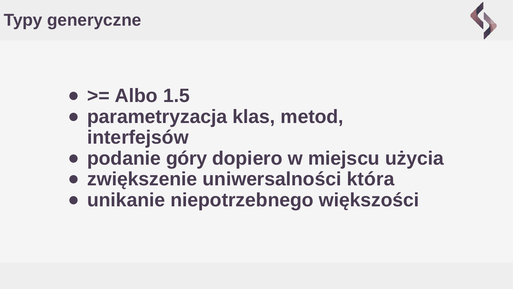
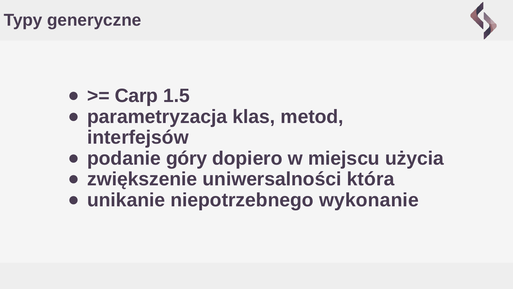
Albo: Albo -> Carp
większości: większości -> wykonanie
